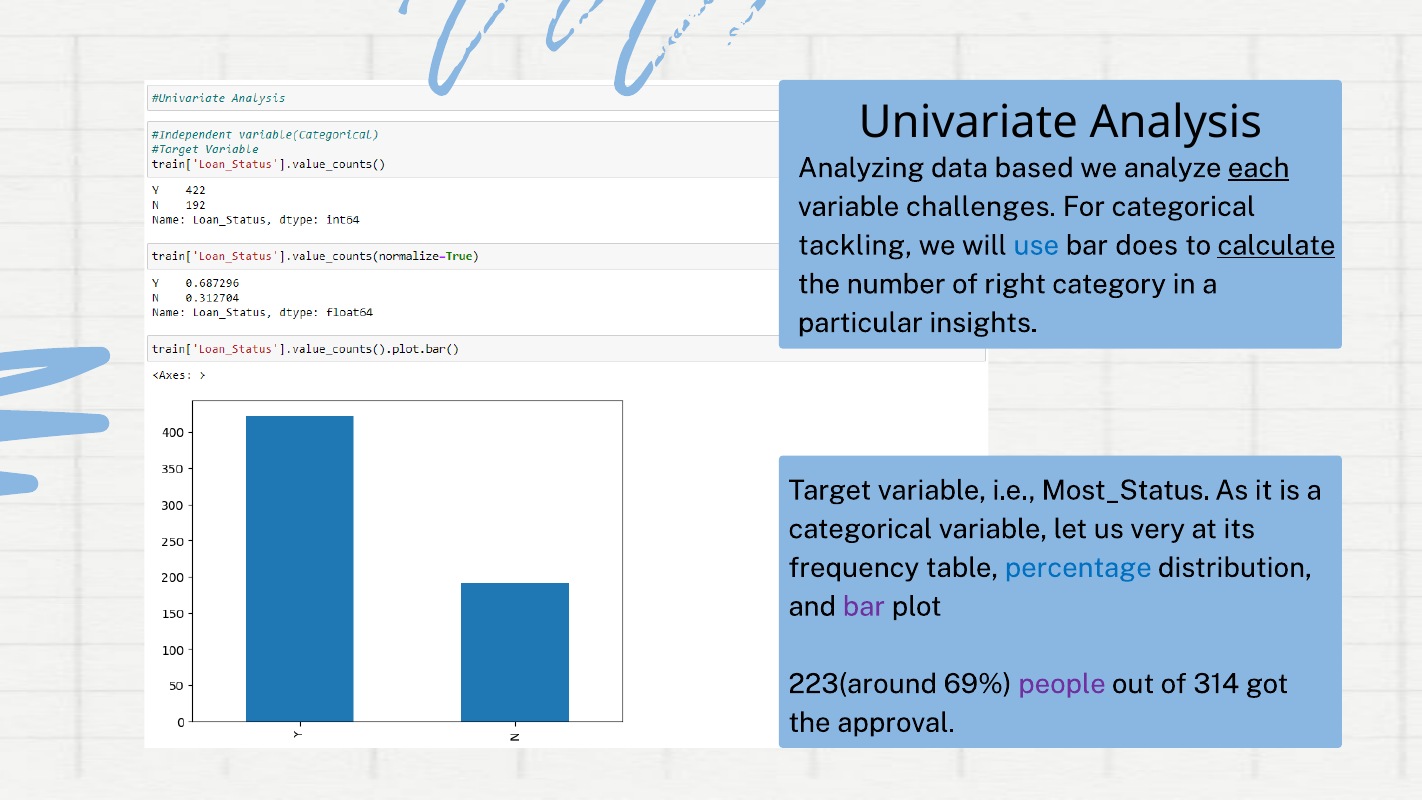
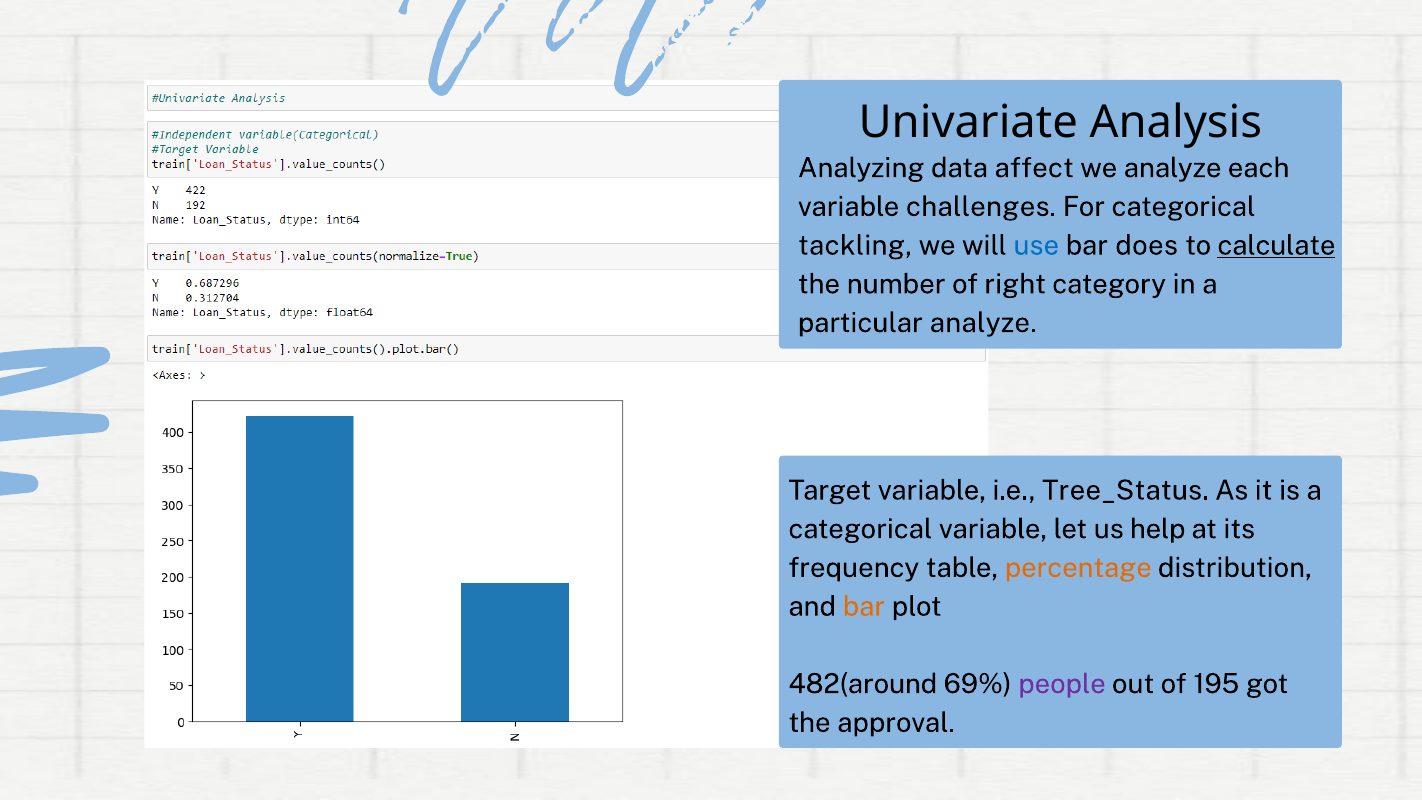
based: based -> affect
each underline: present -> none
particular insights: insights -> analyze
Most_Status: Most_Status -> Tree_Status
very: very -> help
percentage colour: blue -> orange
bar at (864, 606) colour: purple -> orange
223(around: 223(around -> 482(around
314: 314 -> 195
